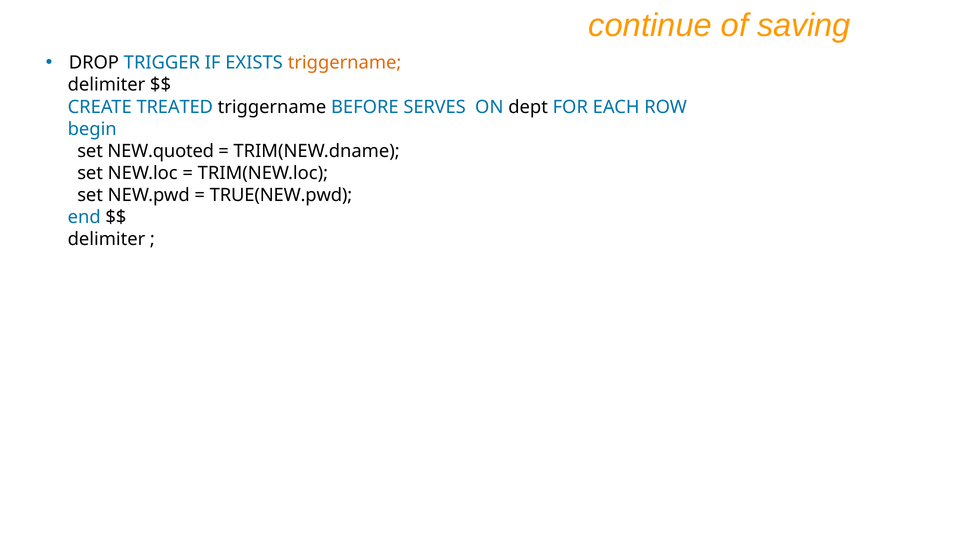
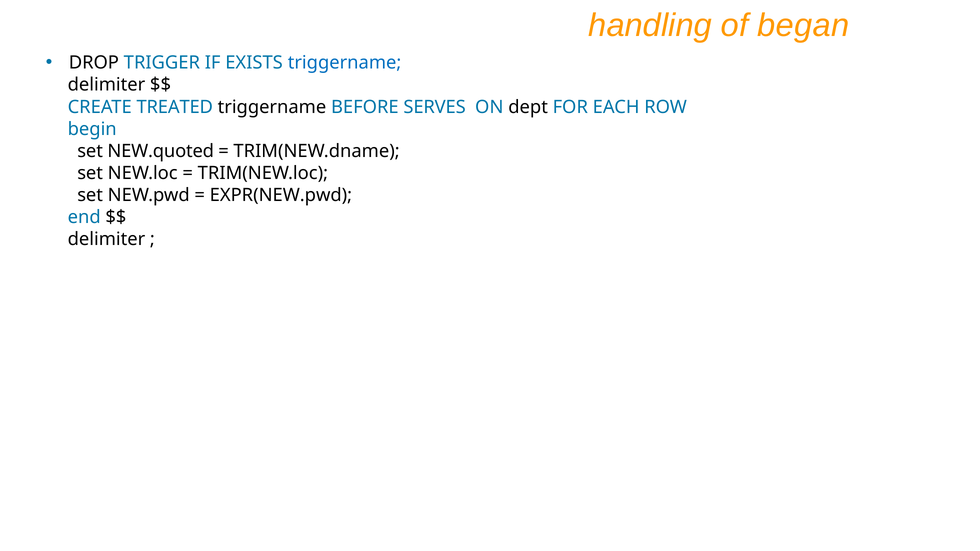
continue: continue -> handling
saving: saving -> began
triggername at (345, 63) colour: orange -> blue
TRUE(NEW.pwd: TRUE(NEW.pwd -> EXPR(NEW.pwd
